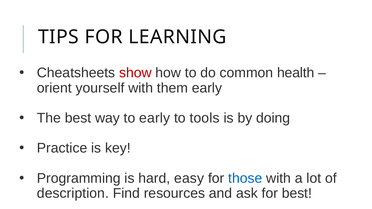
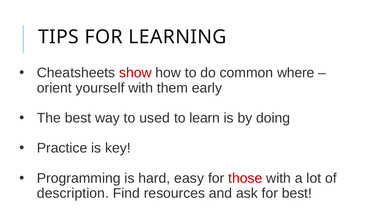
health: health -> where
to early: early -> used
tools: tools -> learn
those colour: blue -> red
